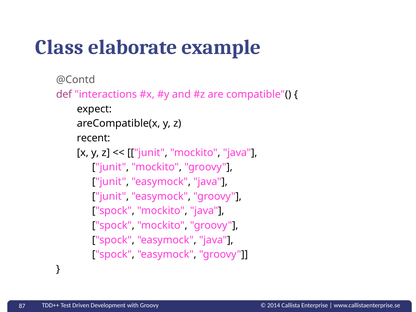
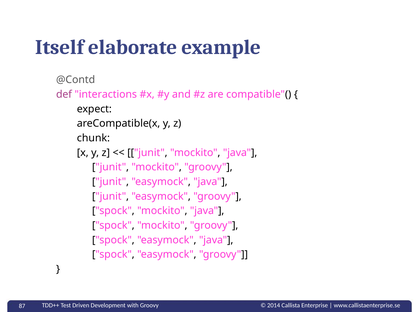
Class: Class -> Itself
recent: recent -> chunk
